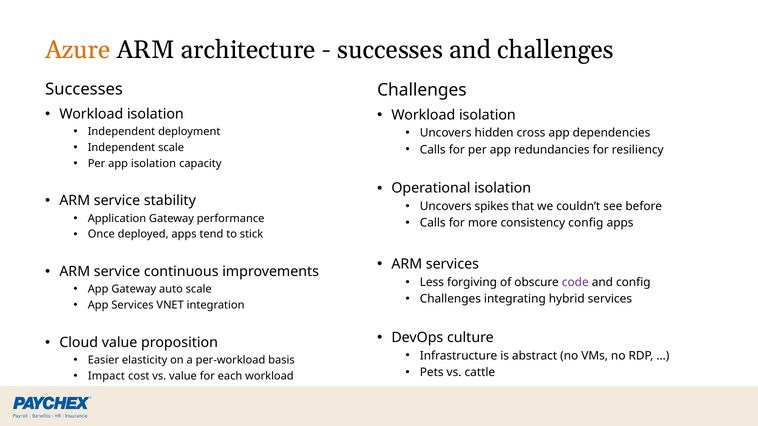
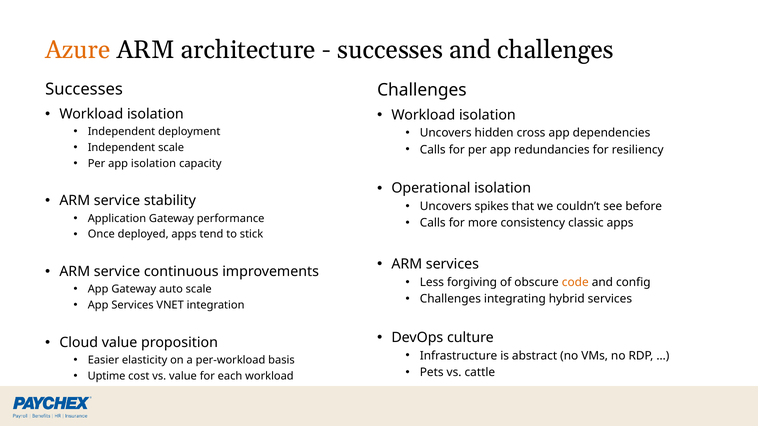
consistency config: config -> classic
code colour: purple -> orange
Impact: Impact -> Uptime
